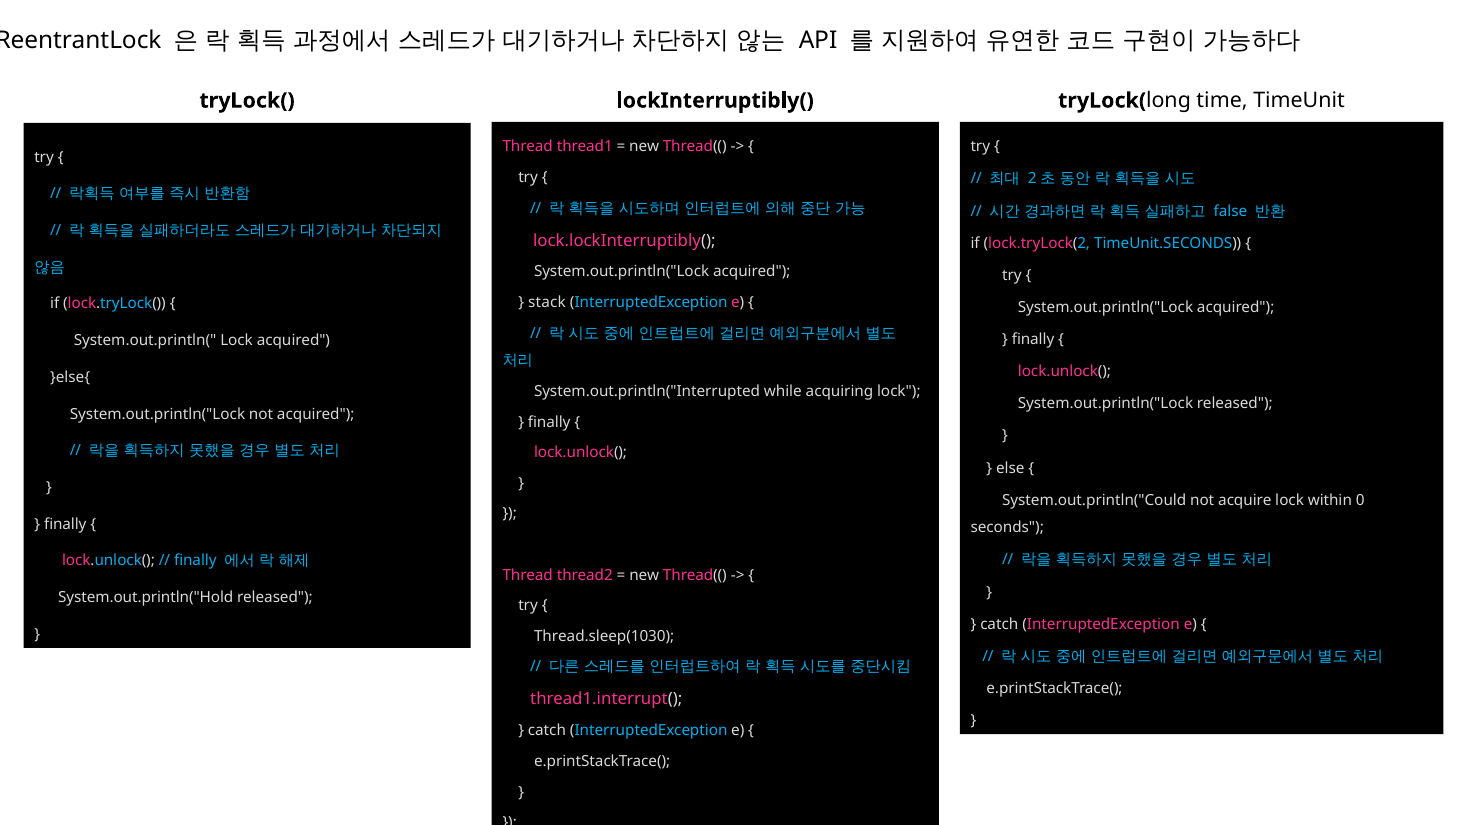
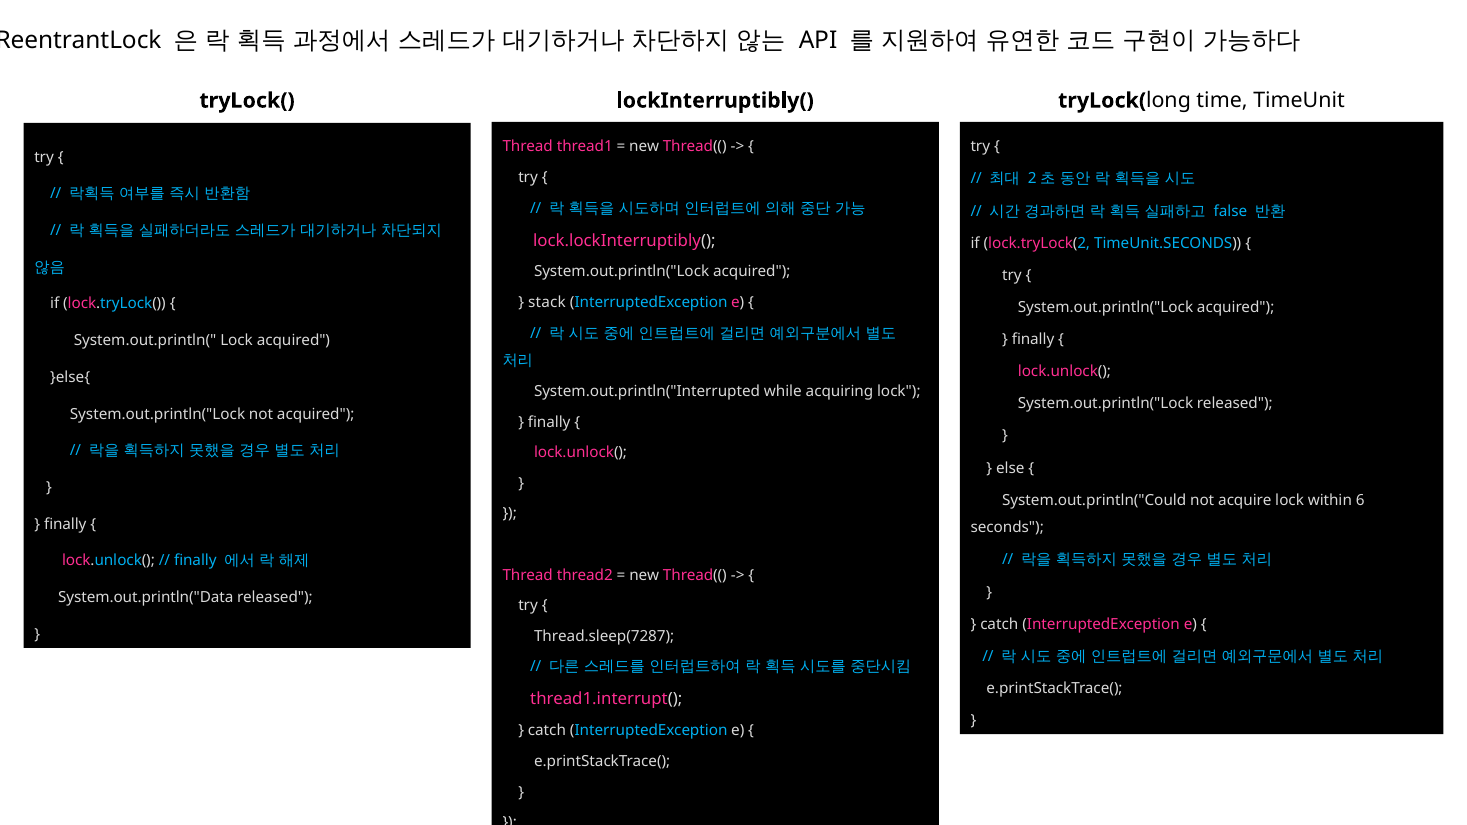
0: 0 -> 6
System.out.println("Hold: System.out.println("Hold -> System.out.println("Data
Thread.sleep(1030: Thread.sleep(1030 -> Thread.sleep(7287
